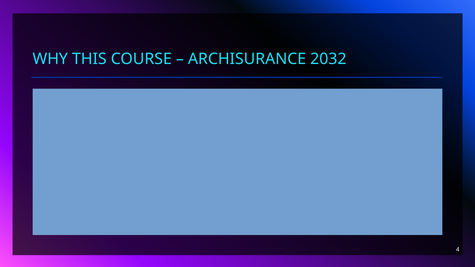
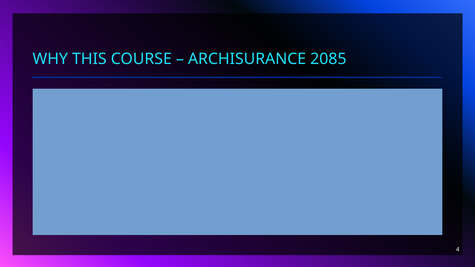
2032: 2032 -> 2085
